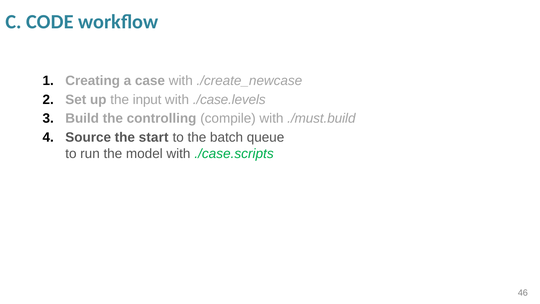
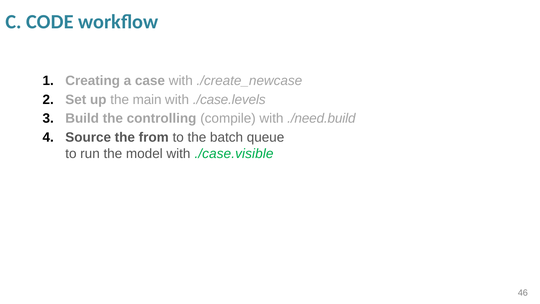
input: input -> main
./must.build: ./must.build -> ./need.build
start: start -> from
./case.scripts: ./case.scripts -> ./case.visible
